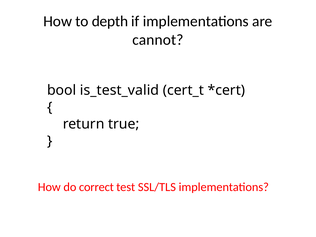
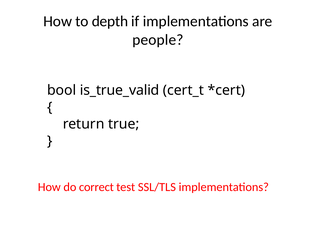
cannot: cannot -> people
is_test_valid: is_test_valid -> is_true_valid
